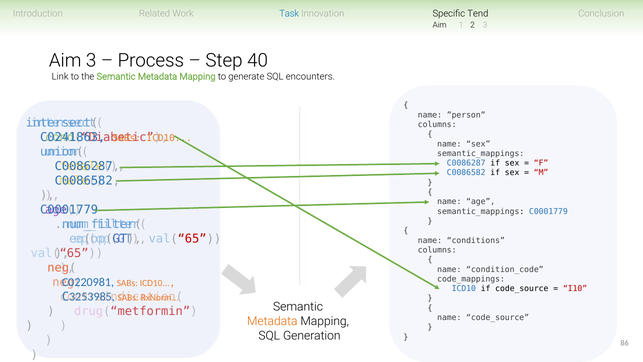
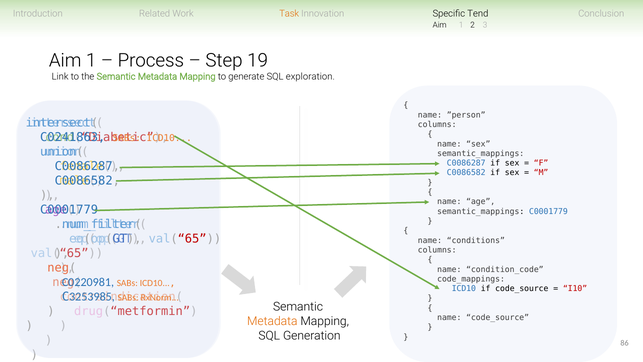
Task colour: blue -> orange
3 at (91, 61): 3 -> 1
40: 40 -> 19
encounters: encounters -> exploration
